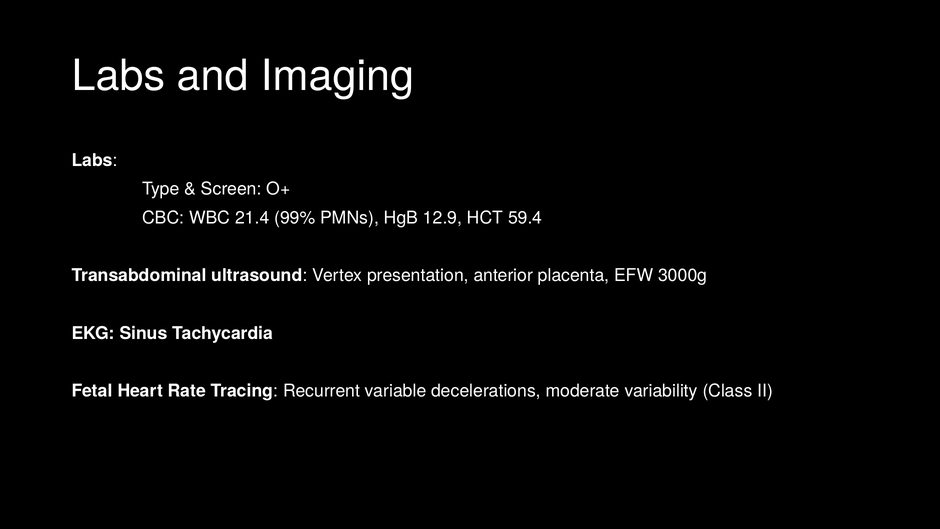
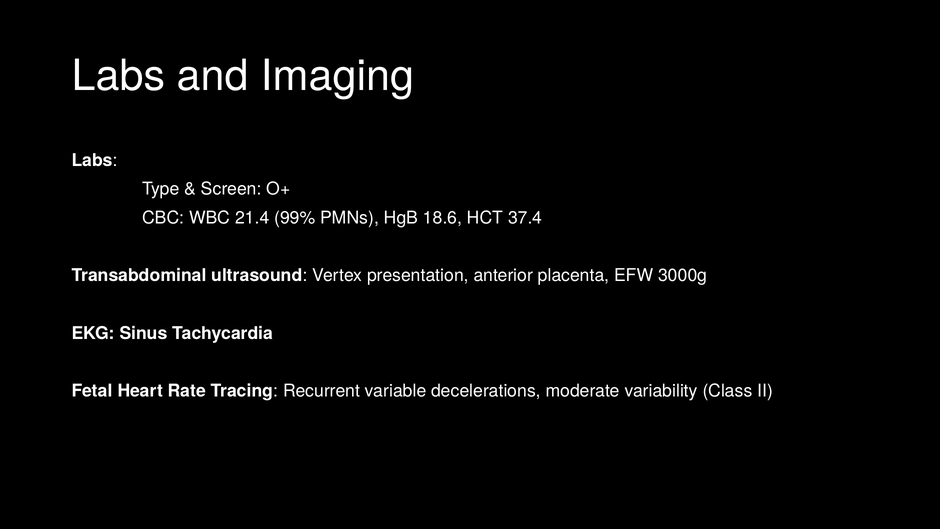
12.9: 12.9 -> 18.6
59.4: 59.4 -> 37.4
